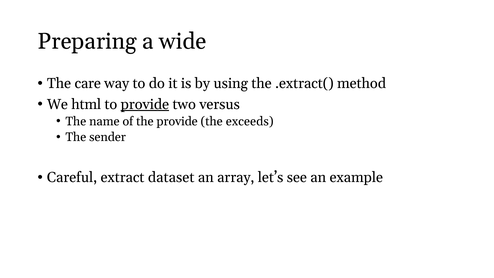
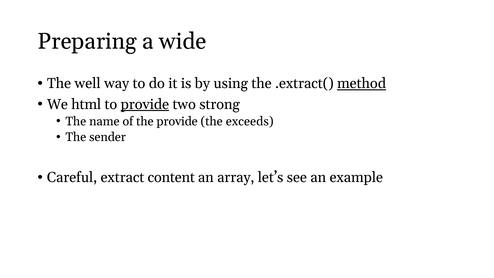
care: care -> well
method underline: none -> present
versus: versus -> strong
dataset: dataset -> content
